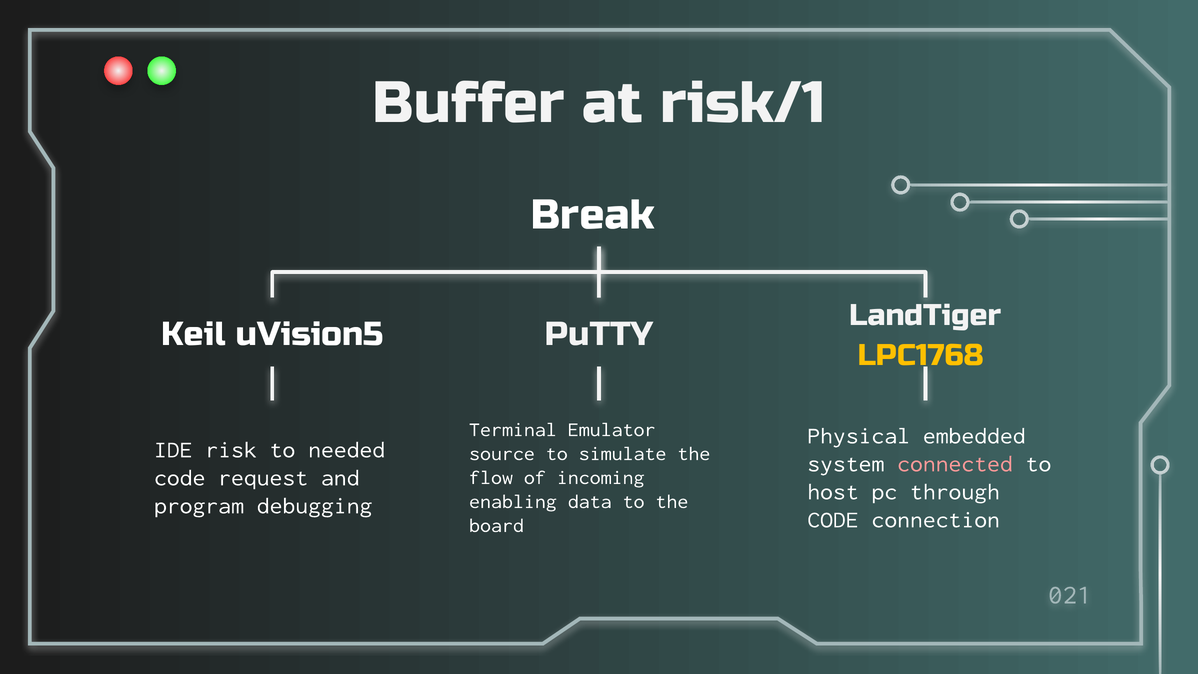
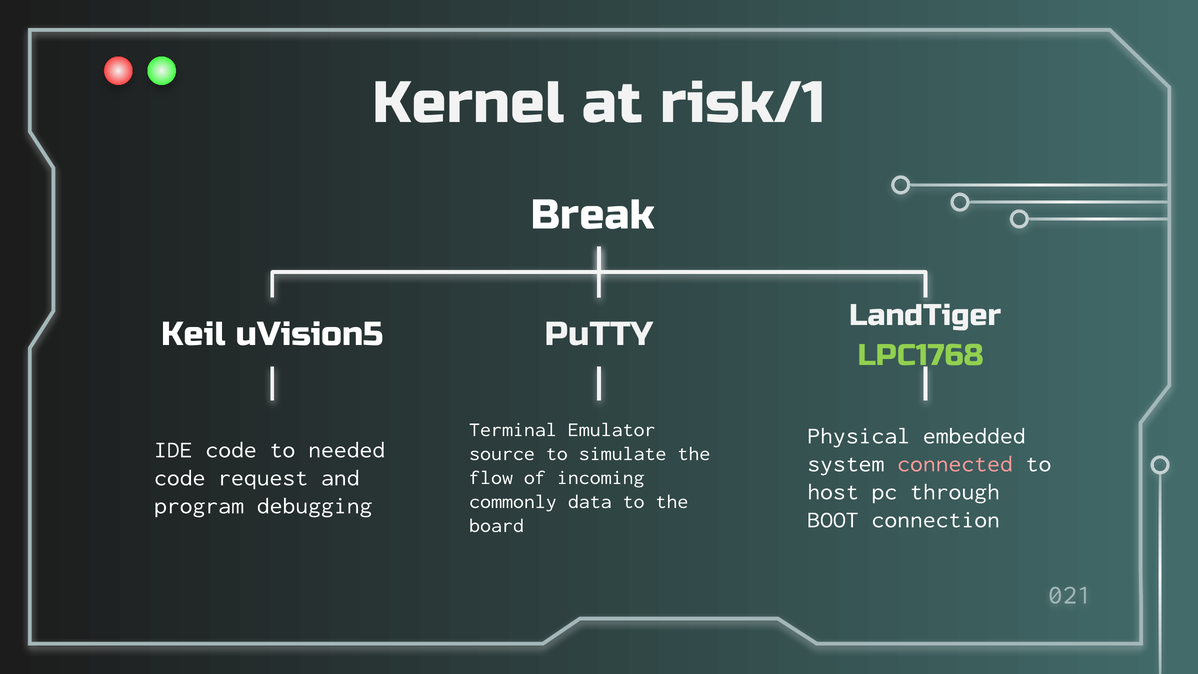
Buffer: Buffer -> Kernel
LPC1768 colour: yellow -> light green
IDE risk: risk -> code
enabling: enabling -> commonly
CODE at (833, 520): CODE -> BOOT
